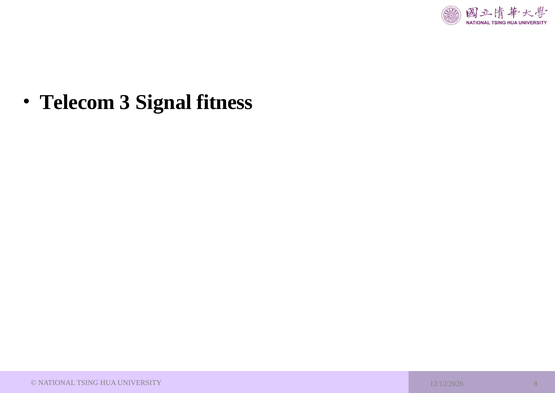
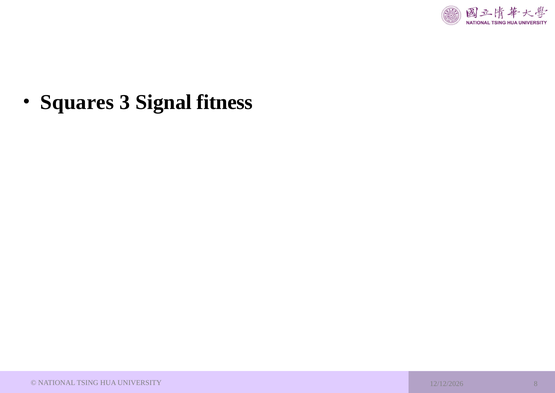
Telecom: Telecom -> Squares
